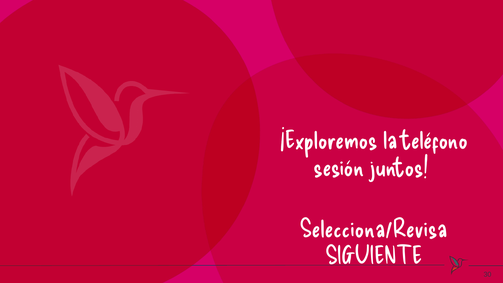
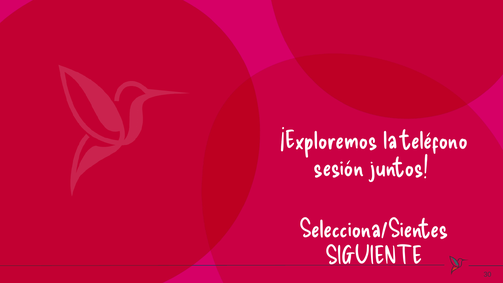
Selecciona/Revisa: Selecciona/Revisa -> Selecciona/Sientes
